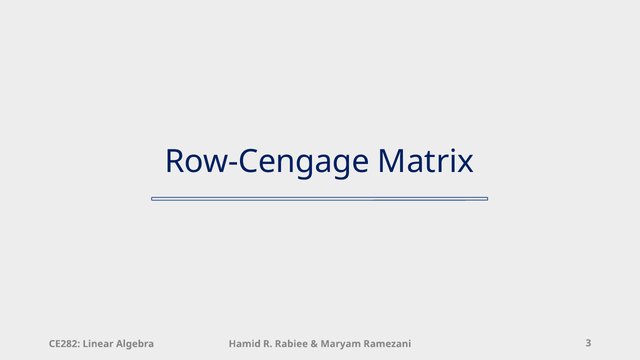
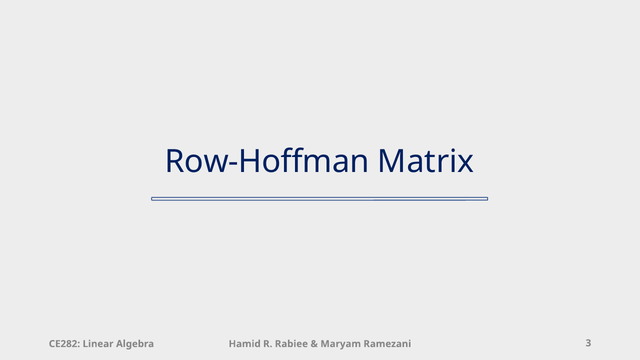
Row-Cengage: Row-Cengage -> Row-Hoffman
